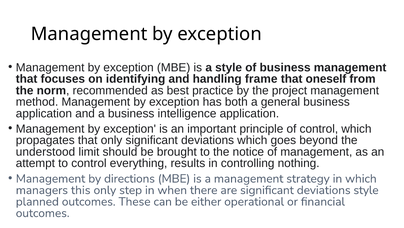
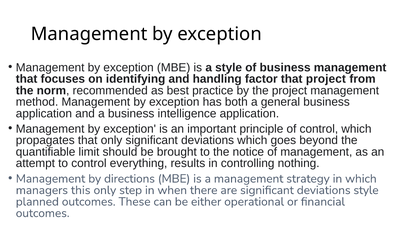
frame: frame -> factor
that oneself: oneself -> project
understood: understood -> quantifiable
